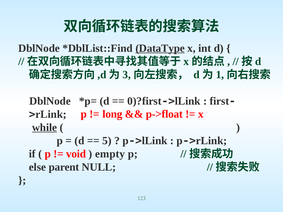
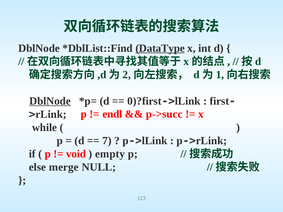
3: 3 -> 2
DblNode at (50, 101) underline: none -> present
long: long -> endl
p->float: p->float -> p->succ
while underline: present -> none
5: 5 -> 7
parent: parent -> merge
